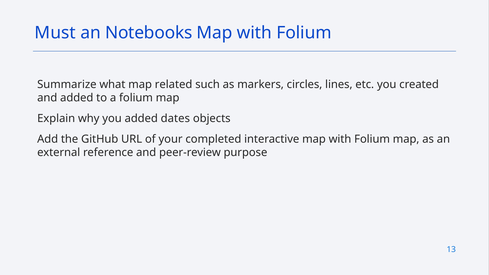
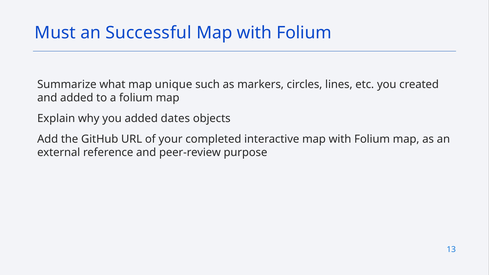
Notebooks: Notebooks -> Successful
related: related -> unique
